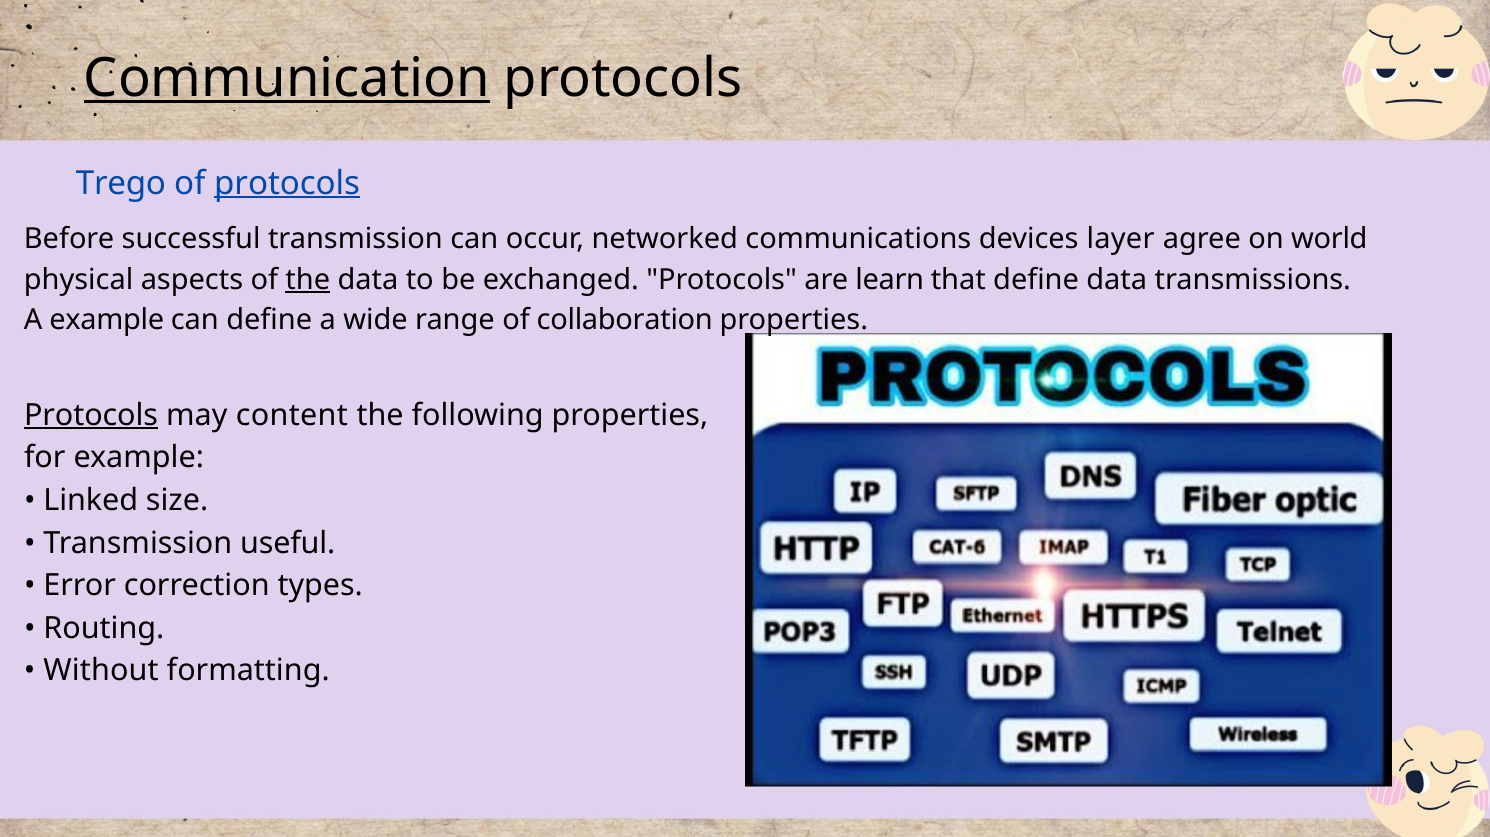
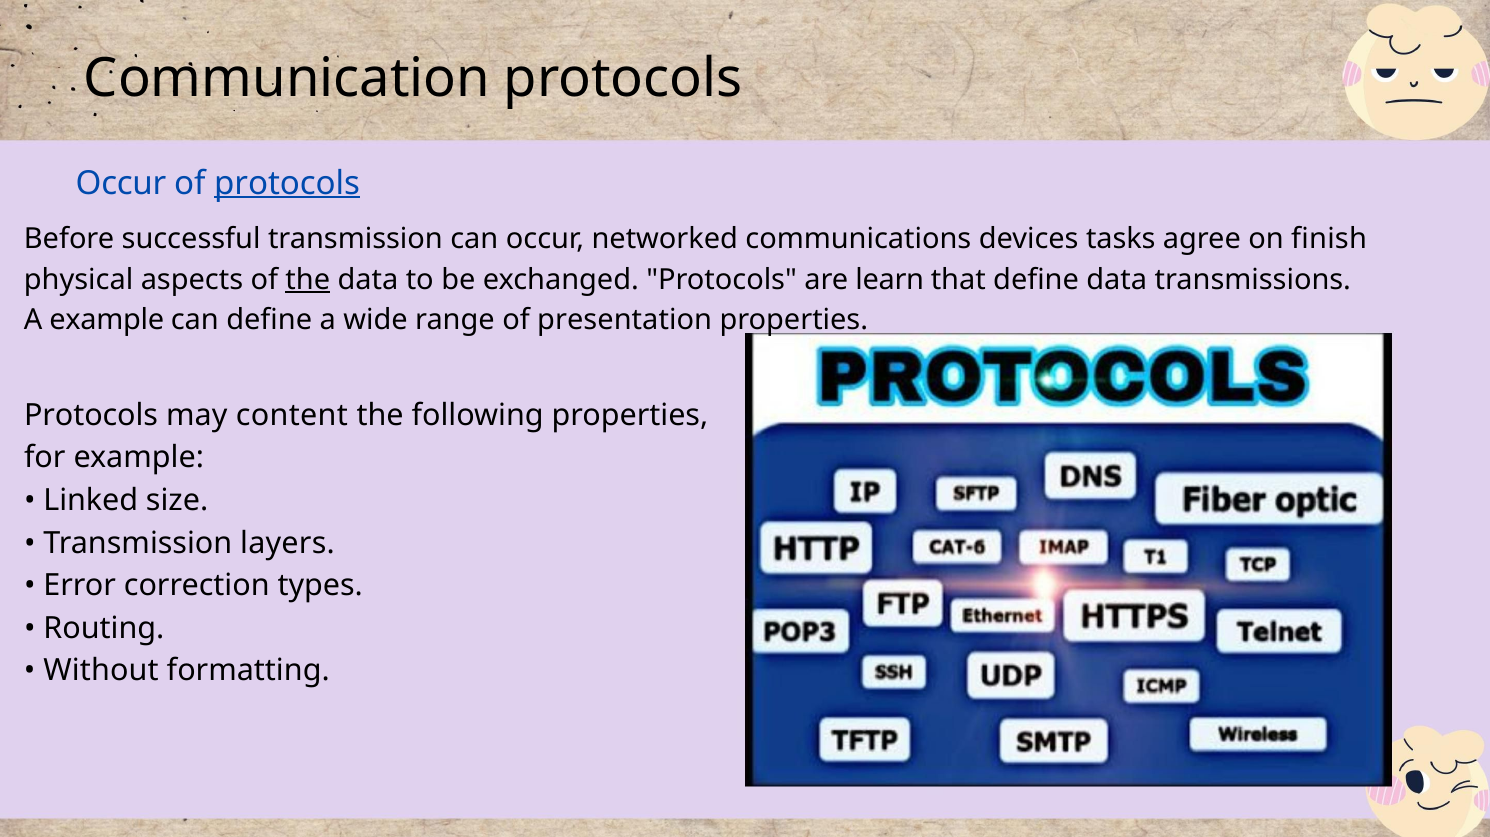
Communication underline: present -> none
Trego at (121, 183): Trego -> Occur
layer: layer -> tasks
world: world -> finish
collaboration: collaboration -> presentation
Protocols at (91, 415) underline: present -> none
useful: useful -> layers
